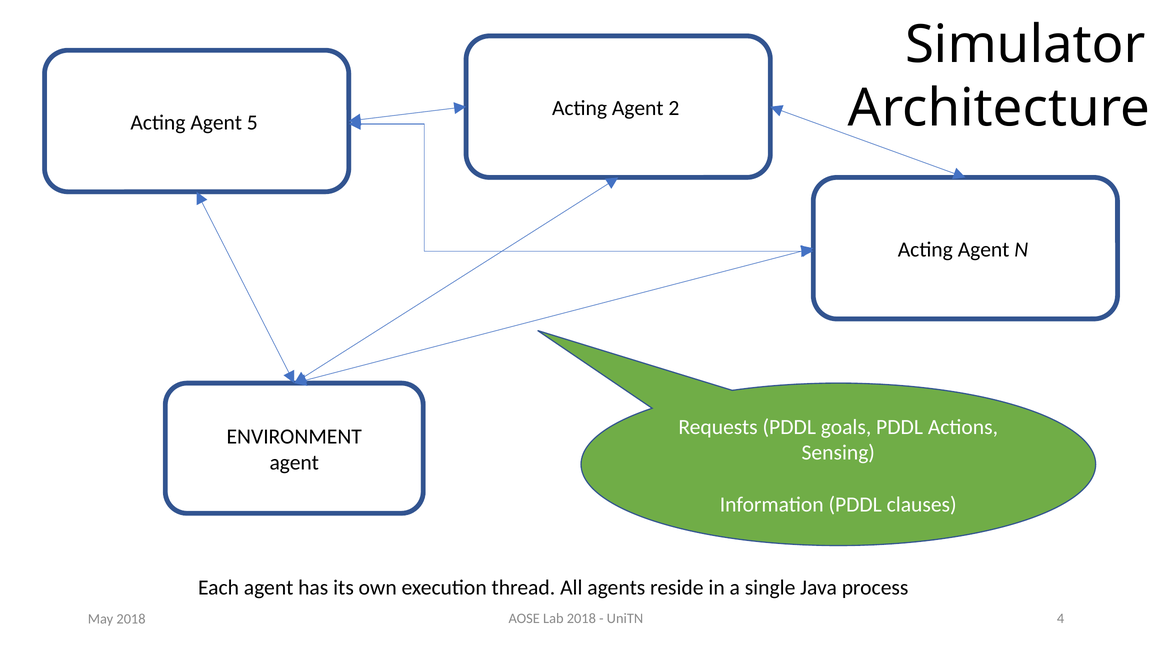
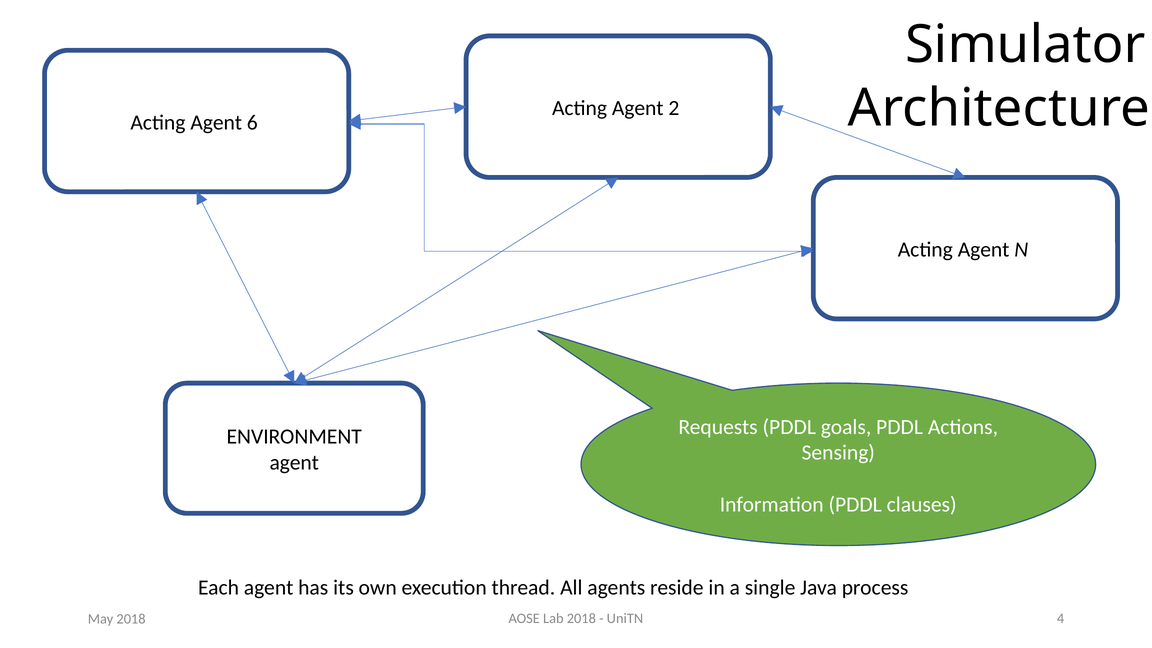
5: 5 -> 6
